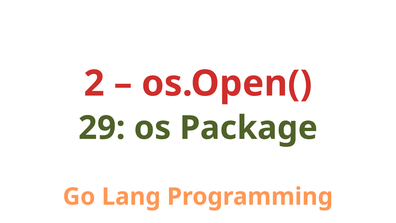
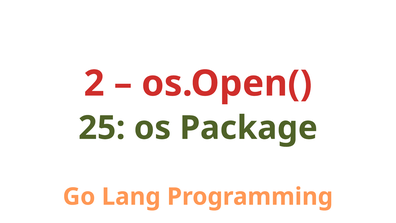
29: 29 -> 25
